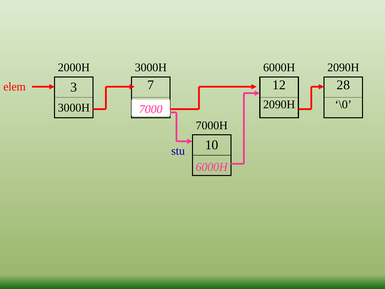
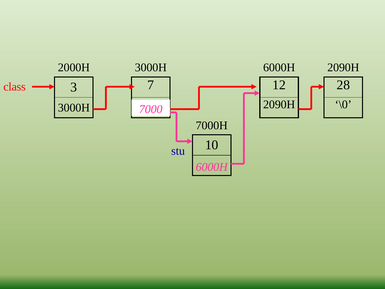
elem: elem -> class
